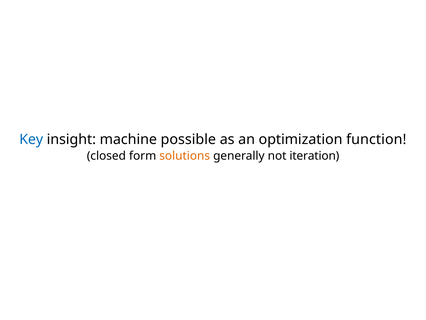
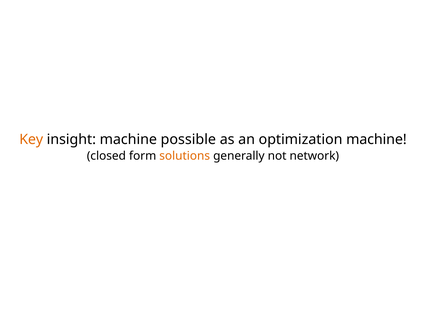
Key colour: blue -> orange
optimization function: function -> machine
iteration: iteration -> network
